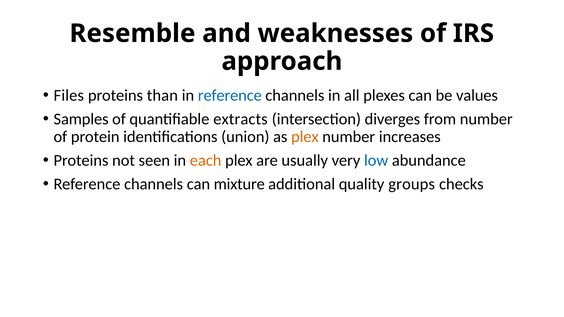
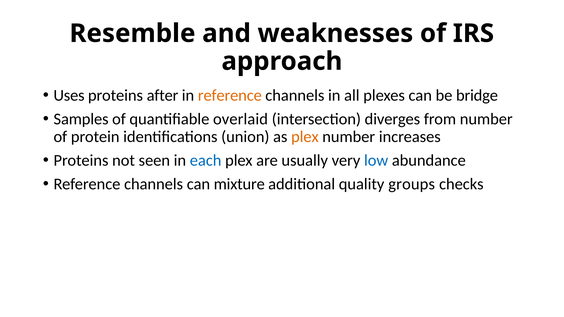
Files: Files -> Uses
than: than -> after
reference at (230, 95) colour: blue -> orange
values: values -> bridge
extracts: extracts -> overlaid
each colour: orange -> blue
